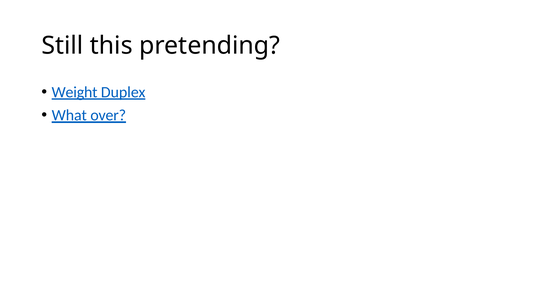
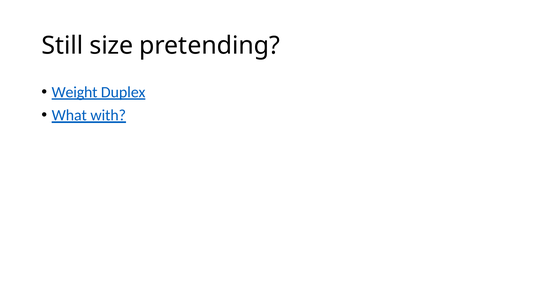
this: this -> size
over: over -> with
